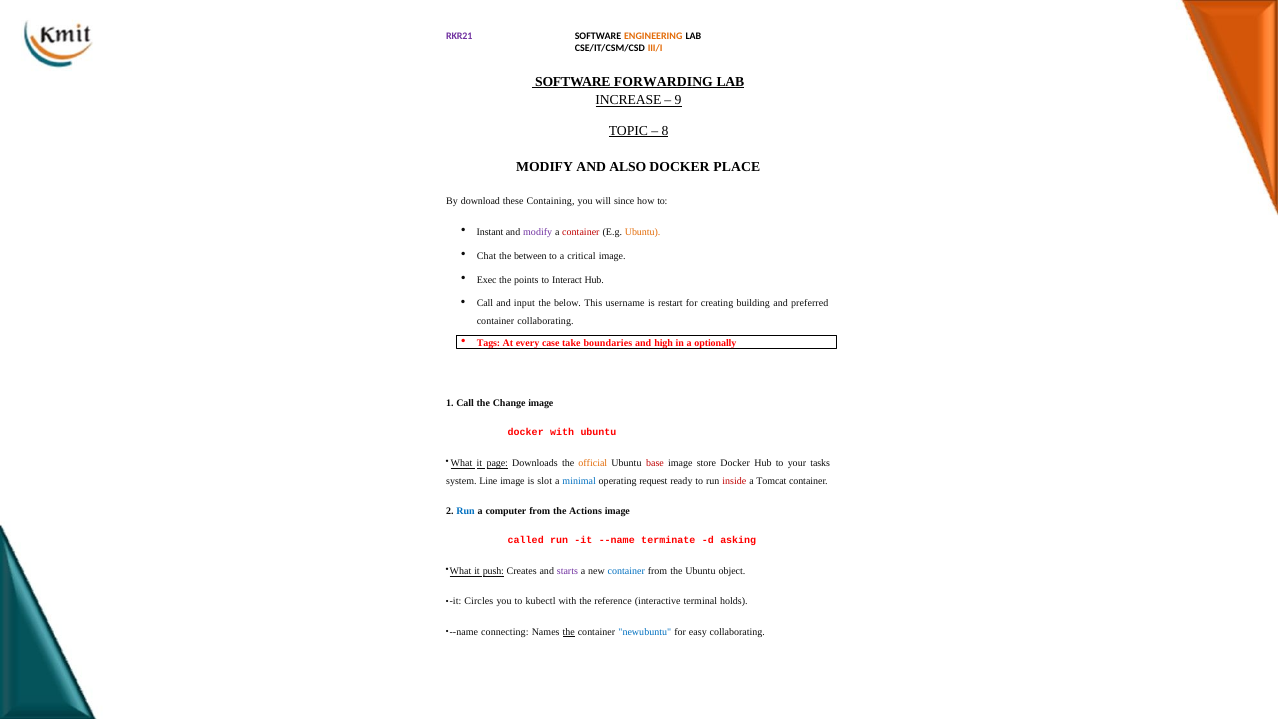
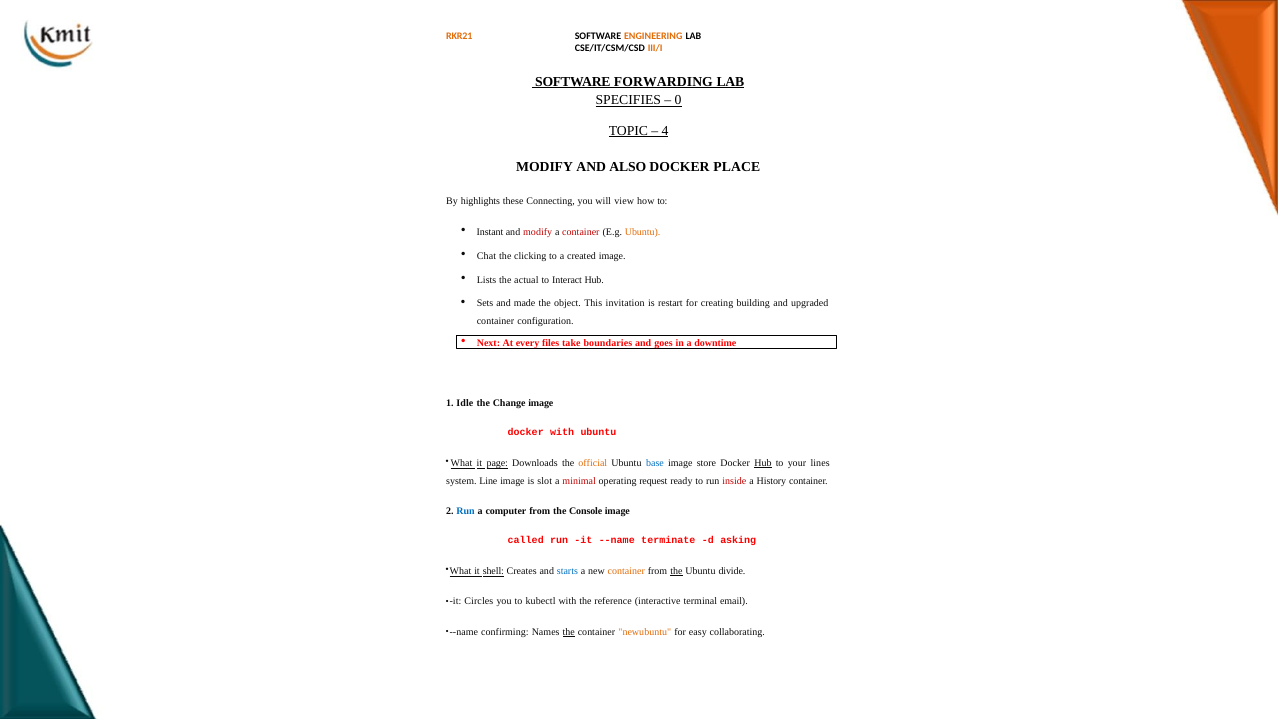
RKR21 colour: purple -> orange
INCREASE: INCREASE -> SPECIFIES
9: 9 -> 0
8: 8 -> 4
download: download -> highlights
Containing: Containing -> Connecting
since: since -> view
modify at (538, 232) colour: purple -> red
between: between -> clicking
critical: critical -> created
Exec: Exec -> Lists
points: points -> actual
Call at (485, 303): Call -> Sets
input: input -> made
below: below -> object
username: username -> invitation
preferred: preferred -> upgraded
container collaborating: collaborating -> configuration
Tags: Tags -> Next
case: case -> files
high: high -> goes
optionally: optionally -> downtime
Call at (465, 403): Call -> Idle
base colour: red -> blue
Hub at (763, 463) underline: none -> present
tasks: tasks -> lines
minimal colour: blue -> red
Tomcat: Tomcat -> History
Actions: Actions -> Console
push: push -> shell
starts colour: purple -> blue
container at (626, 571) colour: blue -> orange
the at (676, 571) underline: none -> present
object: object -> divide
holds: holds -> email
connecting: connecting -> confirming
newubuntu colour: blue -> orange
